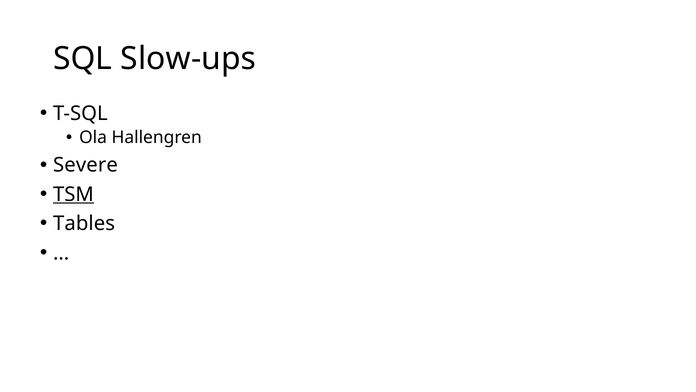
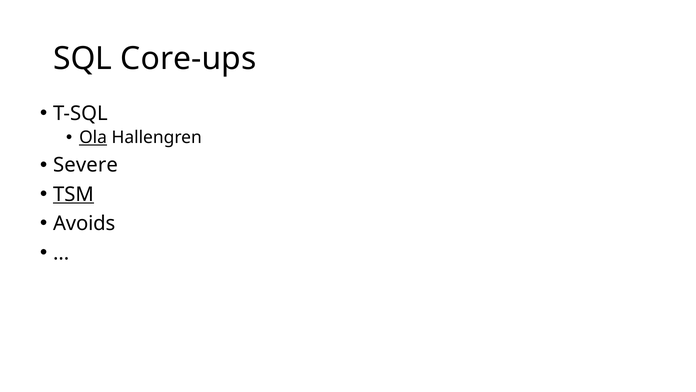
Slow-ups: Slow-ups -> Core-ups
Ola underline: none -> present
Tables: Tables -> Avoids
